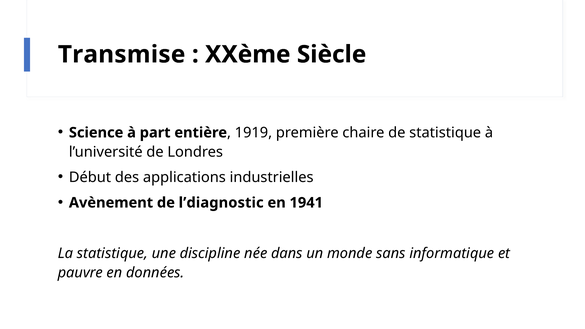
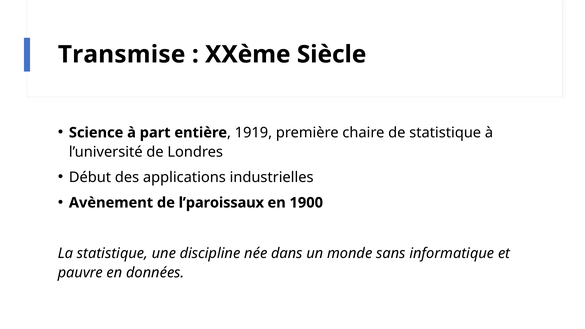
l’diagnostic: l’diagnostic -> l’paroissaux
1941: 1941 -> 1900
